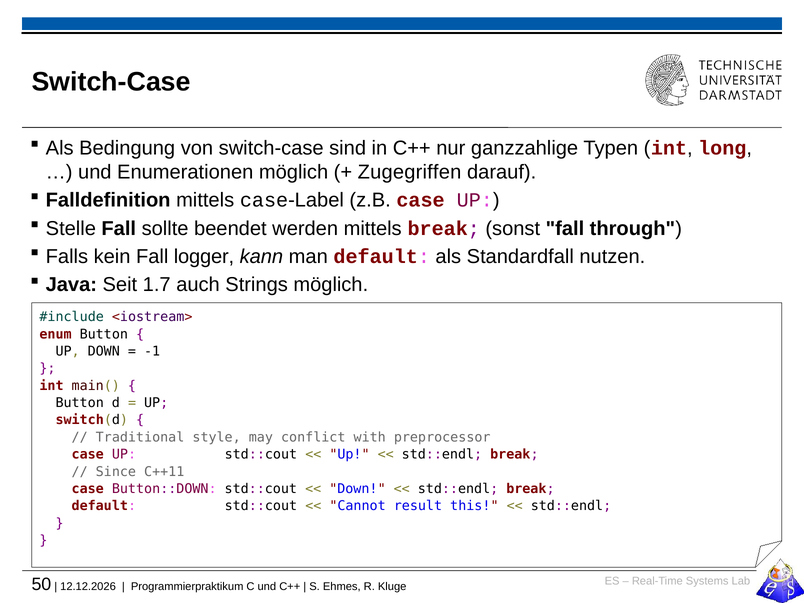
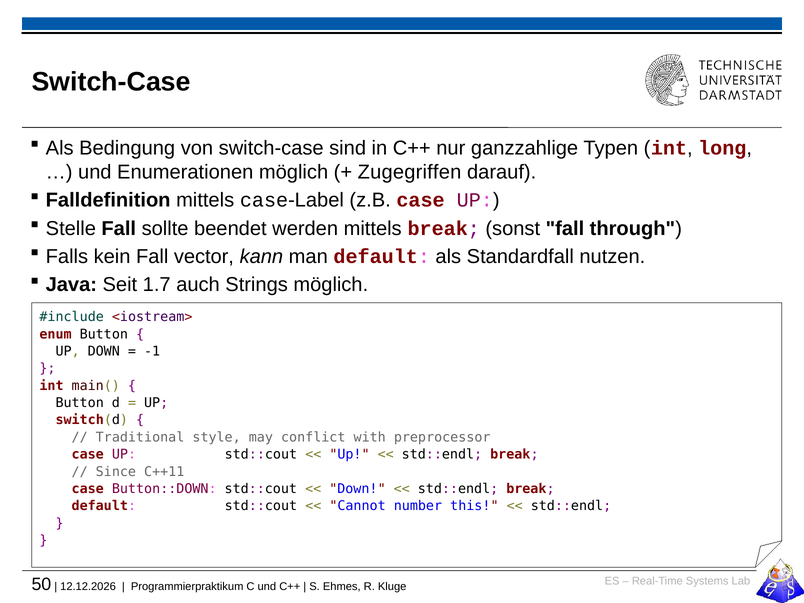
logger: logger -> vector
result: result -> number
